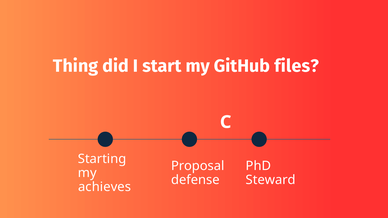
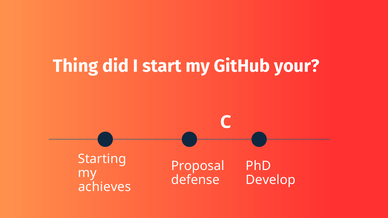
files: files -> your
Steward: Steward -> Develop
